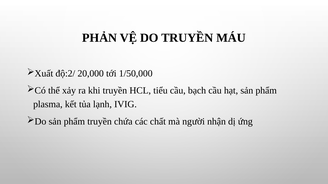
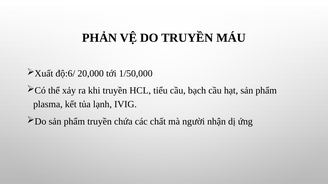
độ:2/: độ:2/ -> độ:6/
